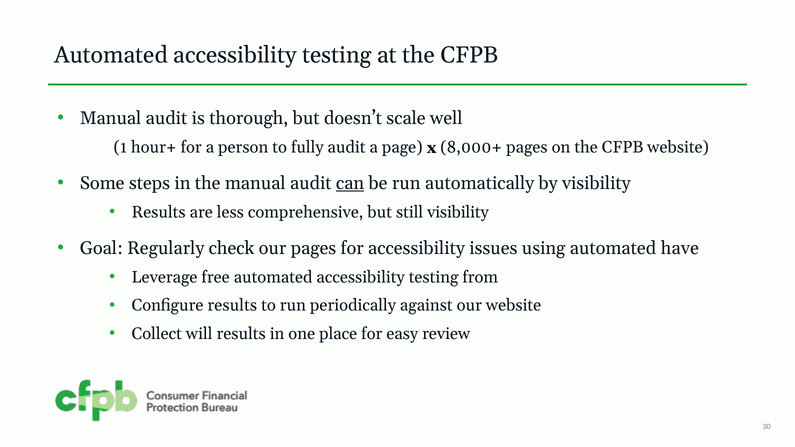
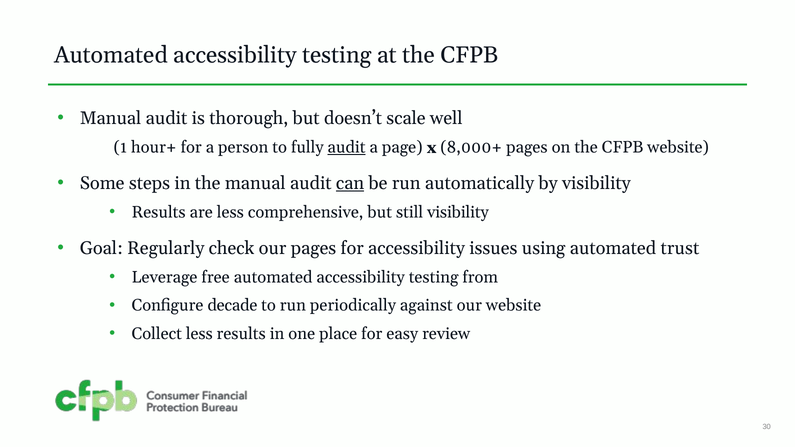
audit at (347, 148) underline: none -> present
have: have -> trust
Configure results: results -> decade
Collect will: will -> less
